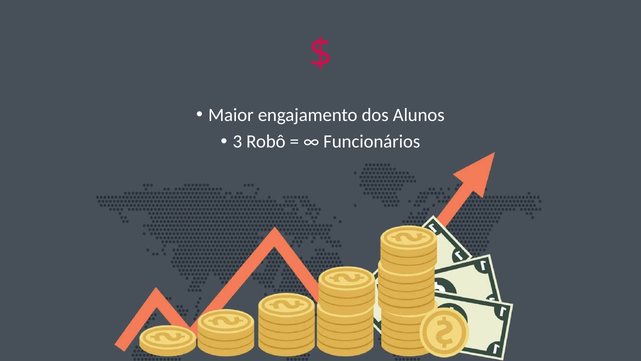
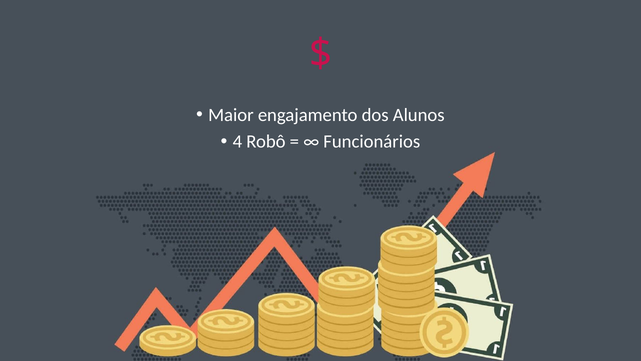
3: 3 -> 4
